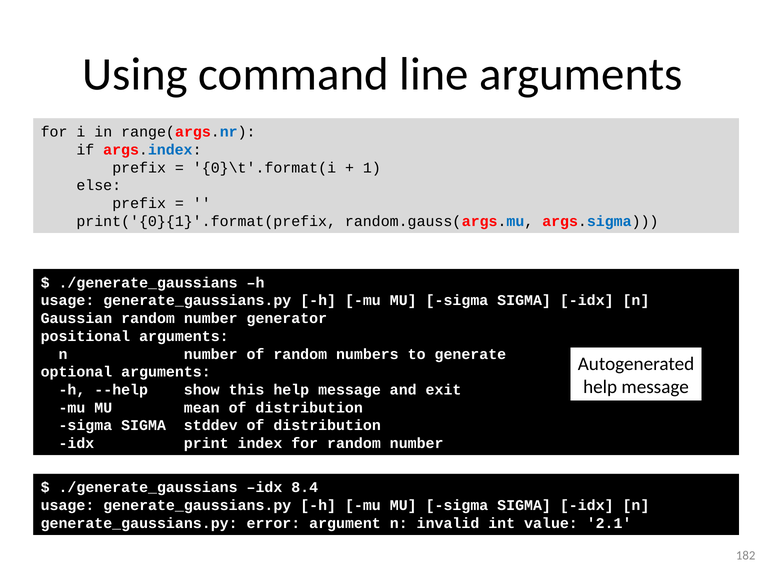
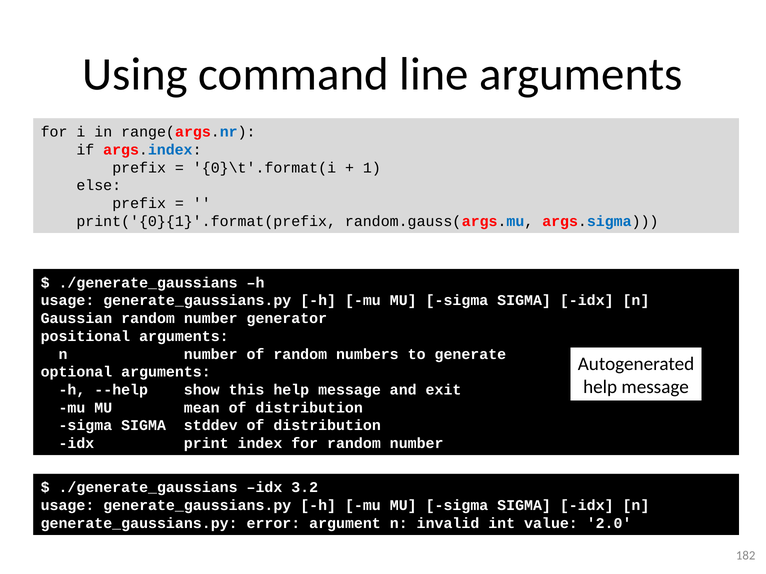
8.4: 8.4 -> 3.2
2.1: 2.1 -> 2.0
